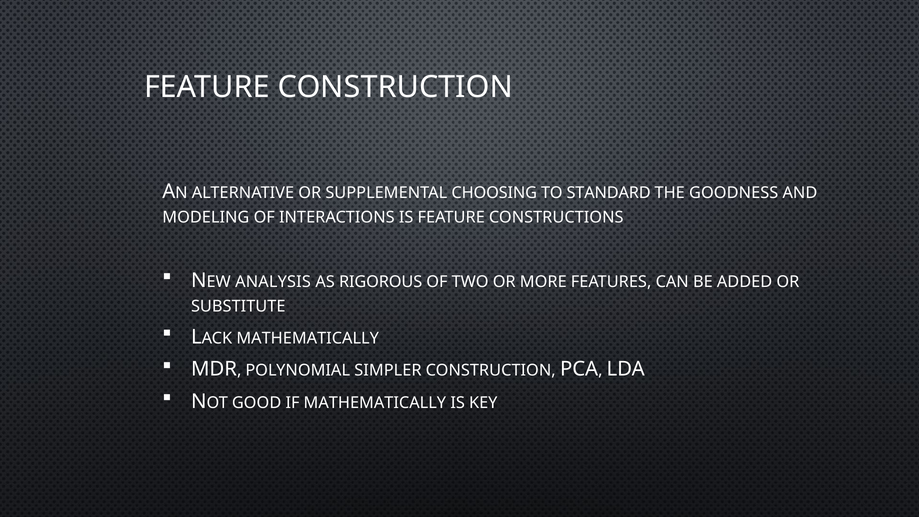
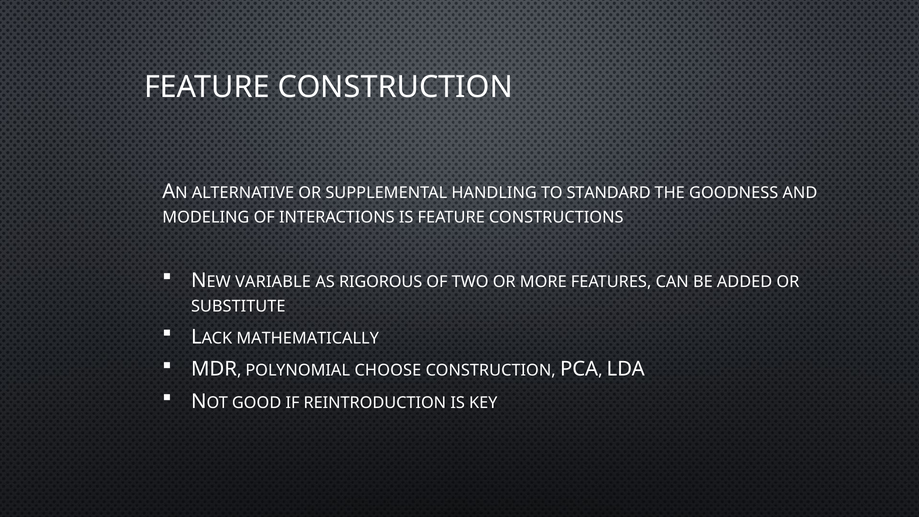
CHOOSING: CHOOSING -> HANDLING
ANALYSIS: ANALYSIS -> VARIABLE
SIMPLER: SIMPLER -> CHOOSE
IF MATHEMATICALLY: MATHEMATICALLY -> REINTRODUCTION
